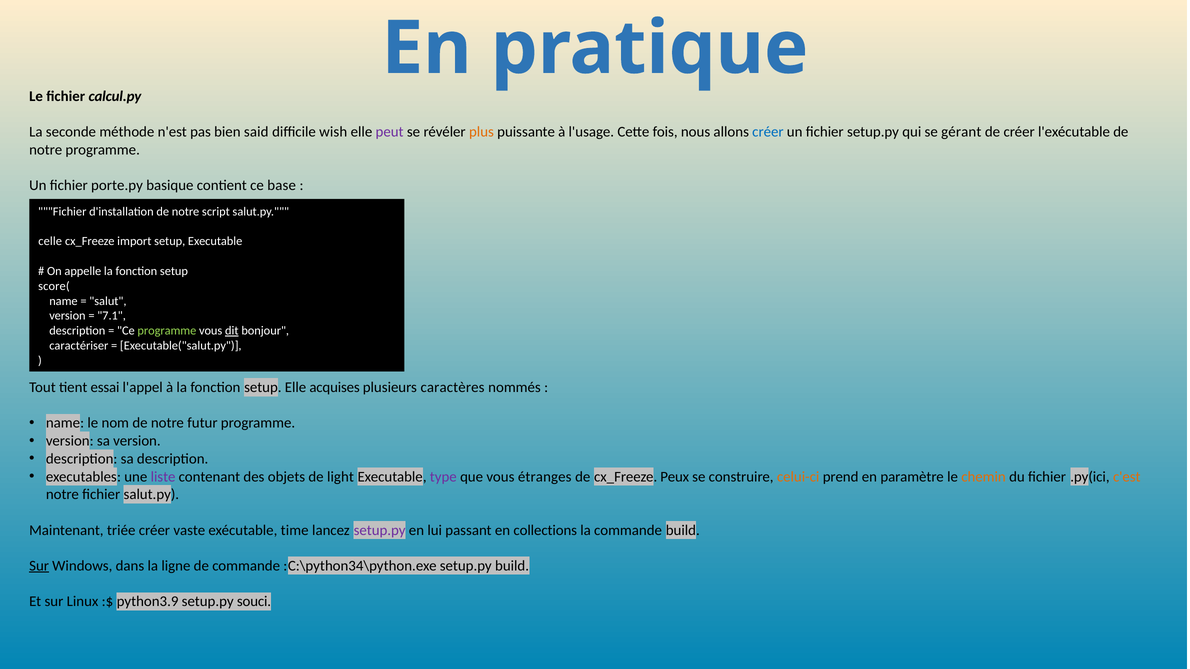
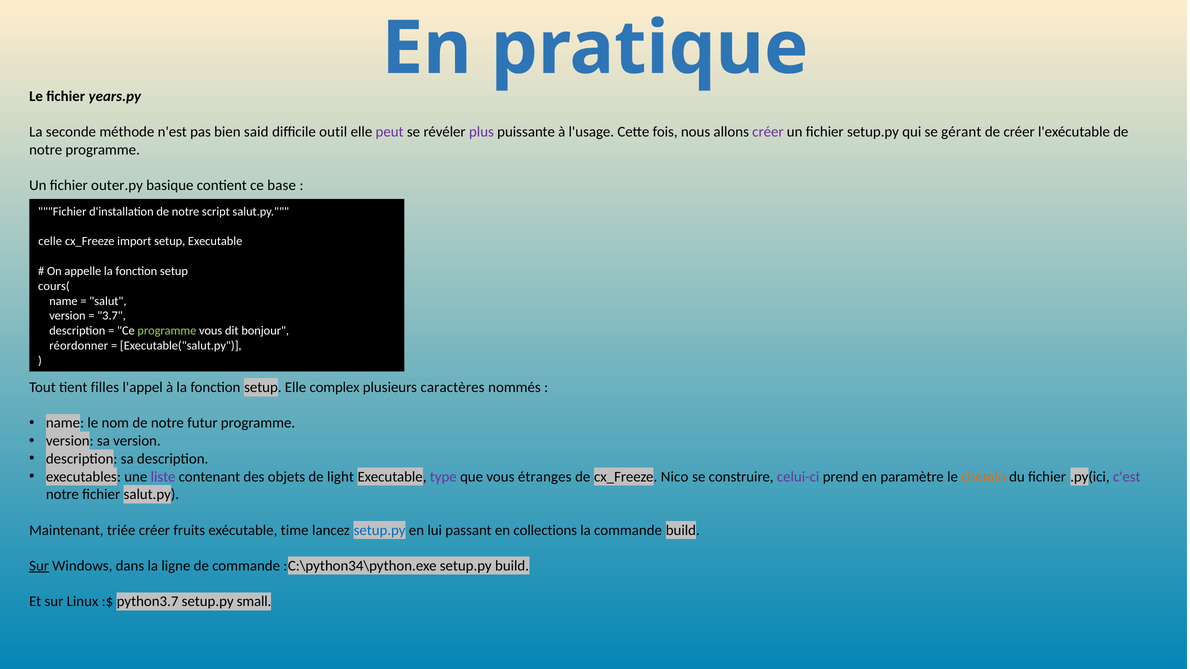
calcul.py: calcul.py -> years.py
wish: wish -> outil
plus colour: orange -> purple
créer at (768, 132) colour: blue -> purple
porte.py: porte.py -> outer.py
score(: score( -> cours(
7.1: 7.1 -> 3.7
dit underline: present -> none
caractériser: caractériser -> réordonner
essai: essai -> filles
acquises: acquises -> complex
Peux: Peux -> Nico
celui-ci colour: orange -> purple
c'est colour: orange -> purple
vaste: vaste -> fruits
setup.py at (380, 530) colour: purple -> blue
python3.9: python3.9 -> python3.7
souci: souci -> small
